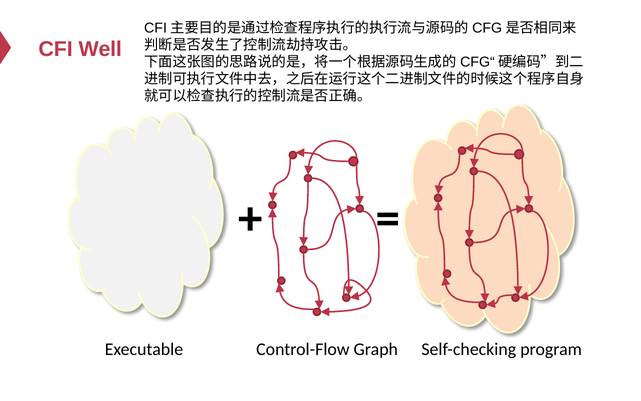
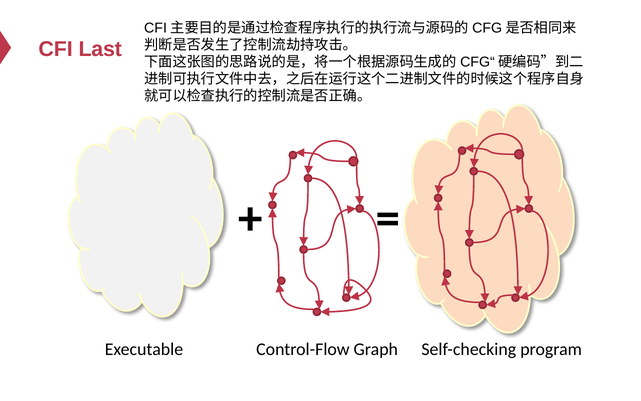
Well: Well -> Last
